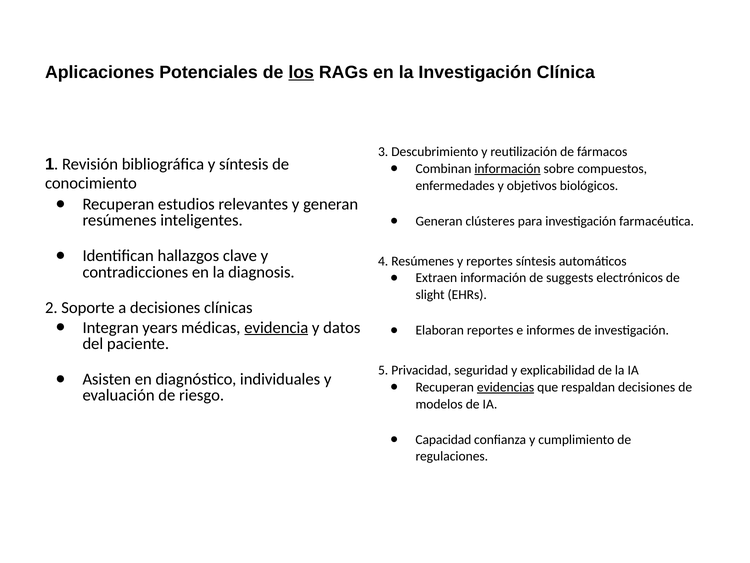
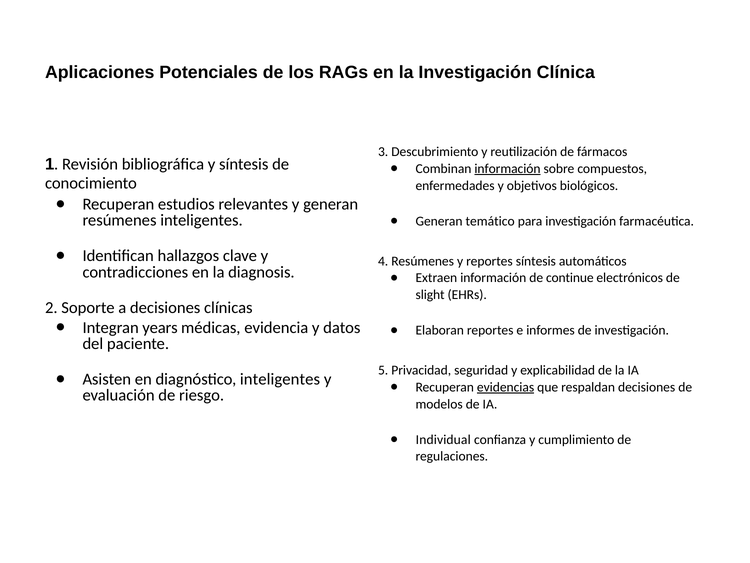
los underline: present -> none
clústeres: clústeres -> temático
suggests: suggests -> continue
evidencia underline: present -> none
diagnóstico individuales: individuales -> inteligentes
Capacidad: Capacidad -> Individual
